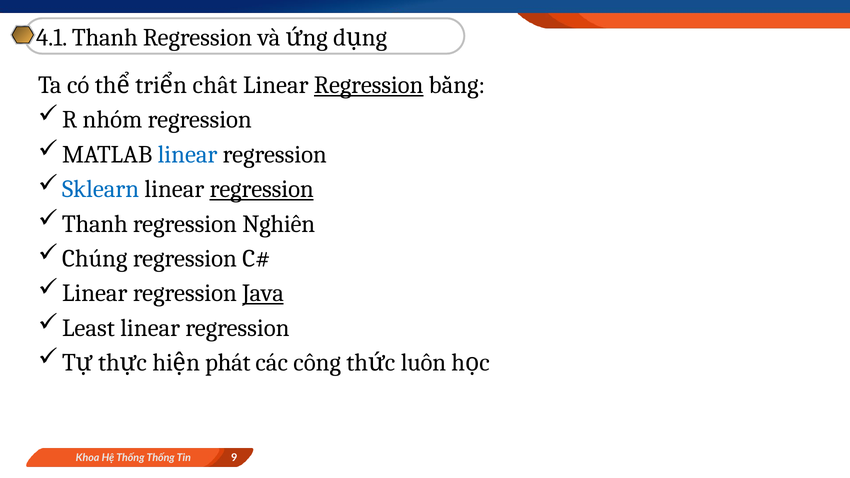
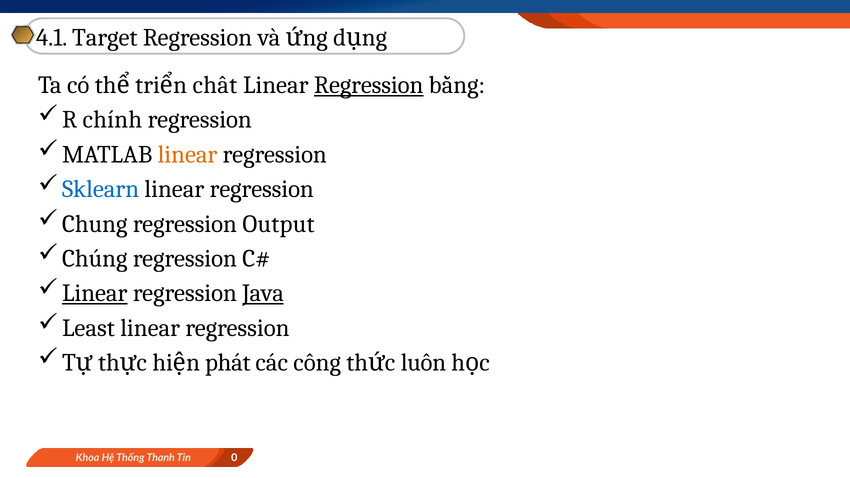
Thanh at (105, 38): Thanh -> Target
nhóm: nhóm -> chính
linear at (188, 154) colour: blue -> orange
regression at (262, 189) underline: present -> none
Thanh at (95, 224): Thanh -> Chung
Nghiên: Nghiên -> Output
Linear at (95, 293) underline: none -> present
Thống Thống: Thống -> Thanh
9: 9 -> 0
